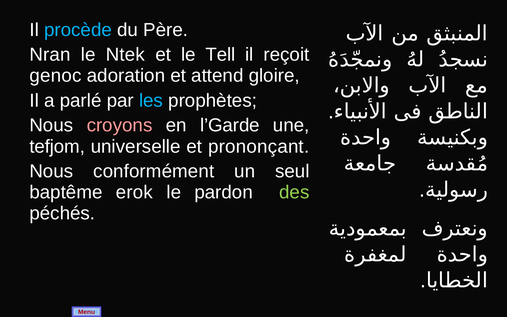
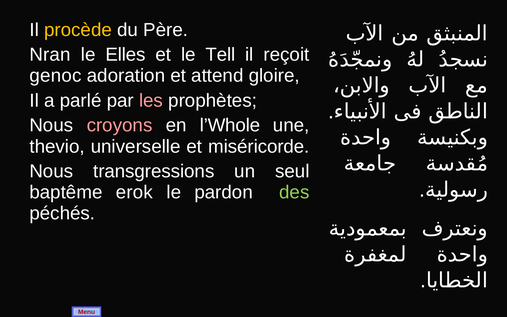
procède colour: light blue -> yellow
Ntek: Ntek -> Elles
les colour: light blue -> pink
l’Garde: l’Garde -> l’Whole
tefjom: tefjom -> thevio
prononçant: prononçant -> miséricorde
conformément: conformément -> transgressions
